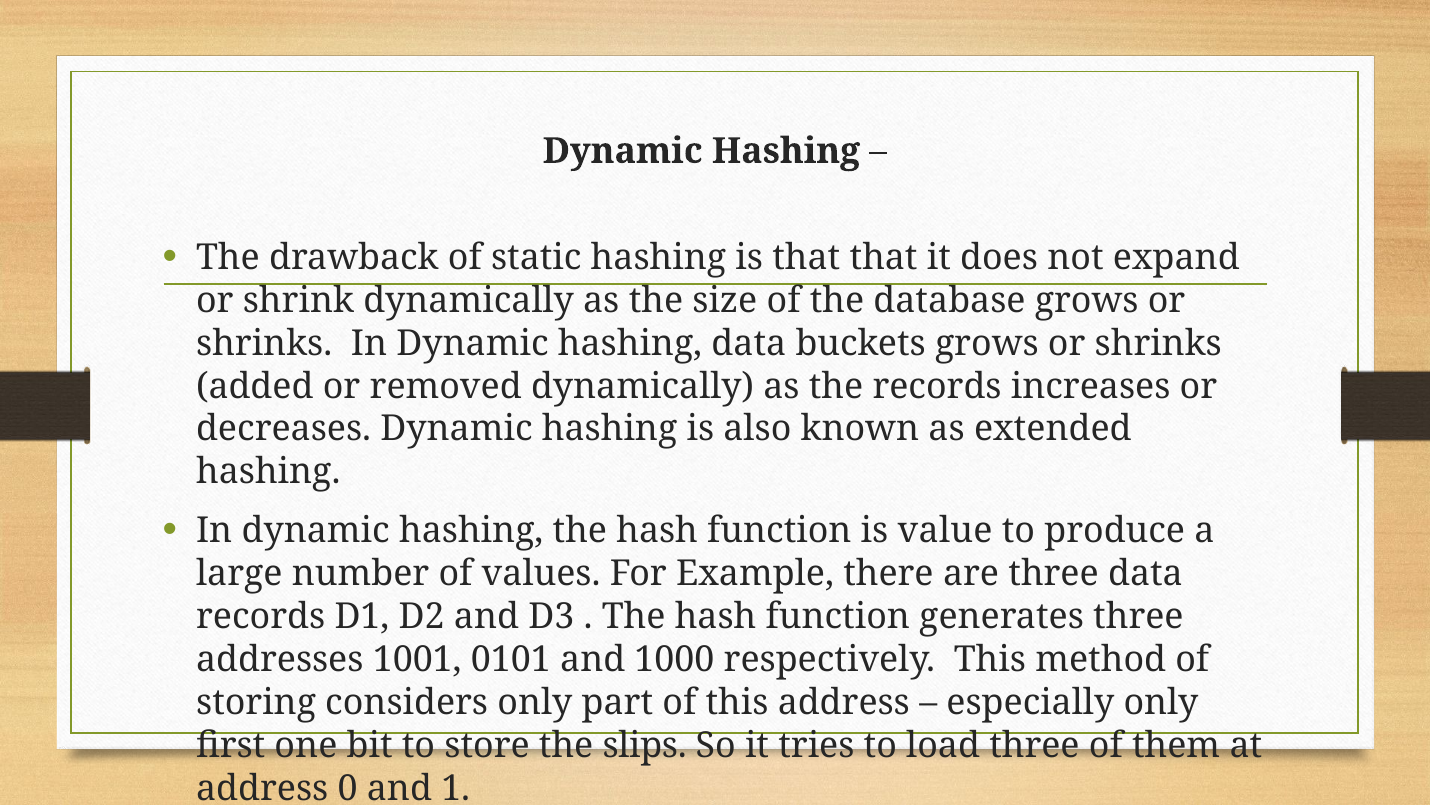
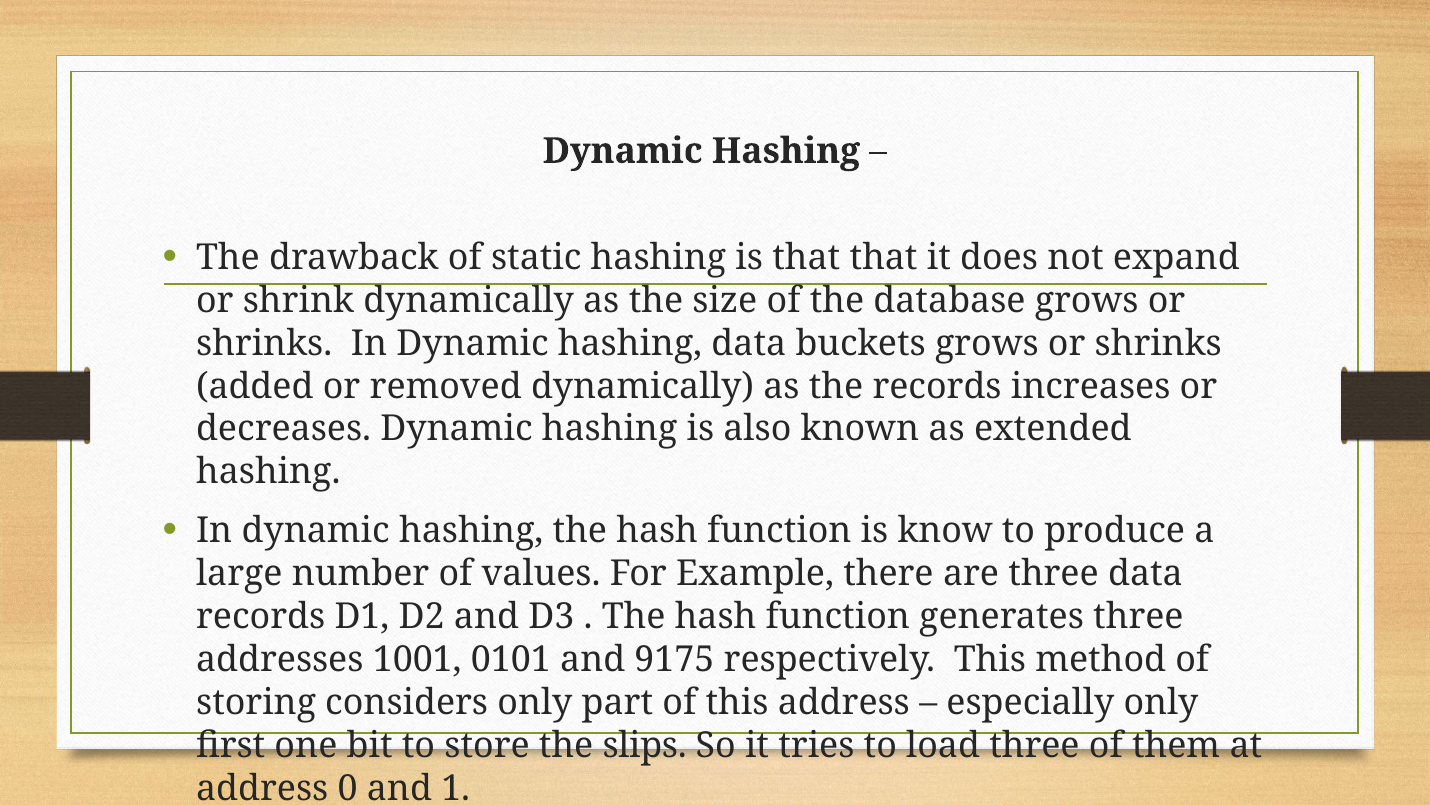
value: value -> know
1000: 1000 -> 9175
